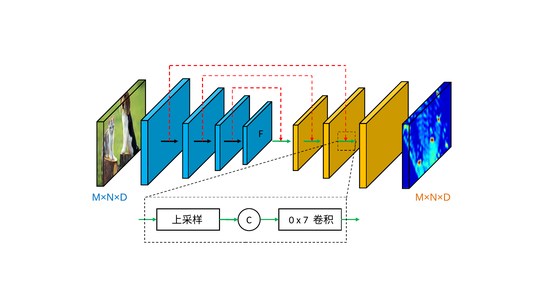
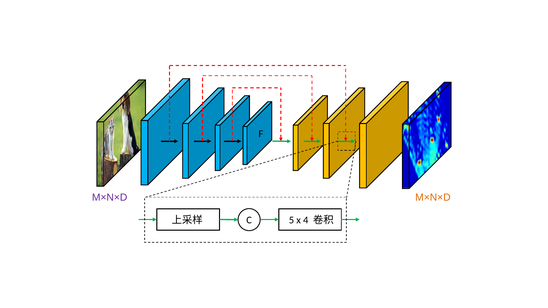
M×N×D at (110, 198) colour: blue -> purple
0: 0 -> 5
7: 7 -> 4
